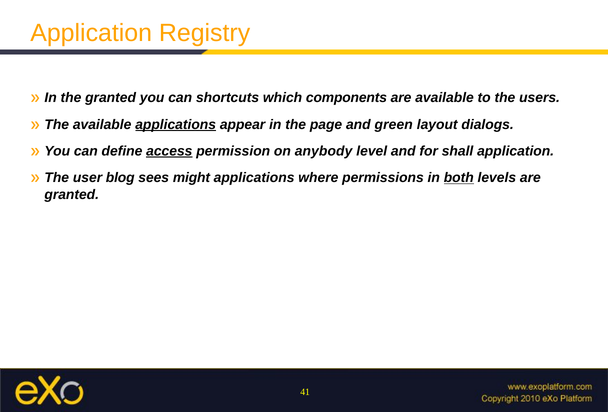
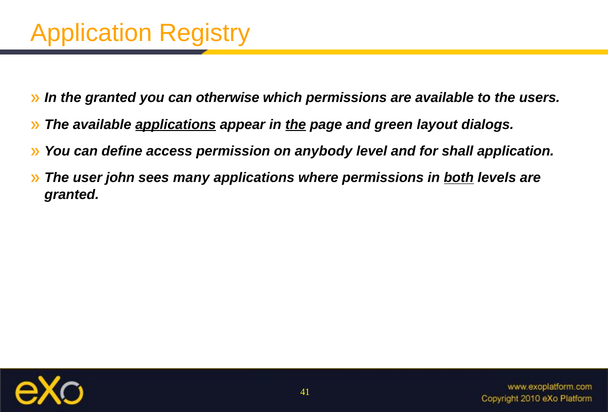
shortcuts: shortcuts -> otherwise
which components: components -> permissions
the at (296, 124) underline: none -> present
access underline: present -> none
blog: blog -> john
might: might -> many
